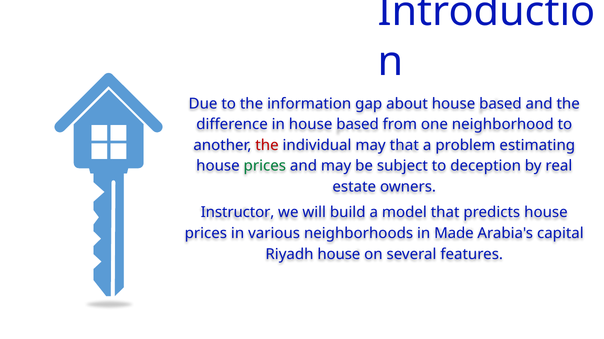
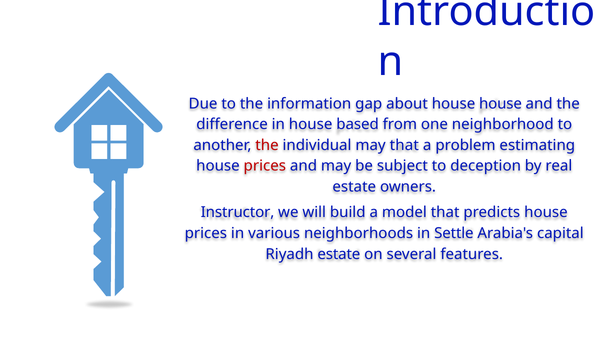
about house based: based -> house
prices at (265, 166) colour: green -> red
Made: Made -> Settle
Riyadh house: house -> estate
